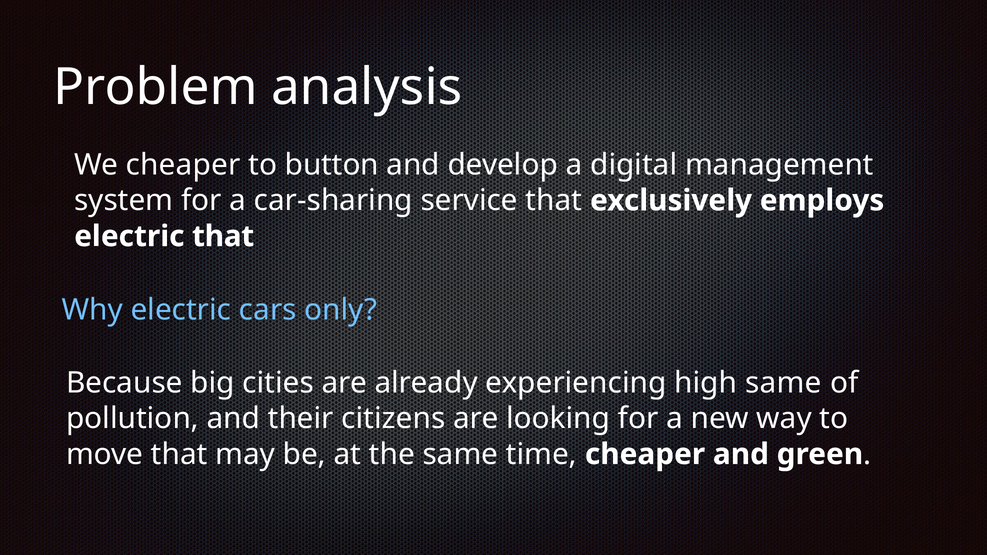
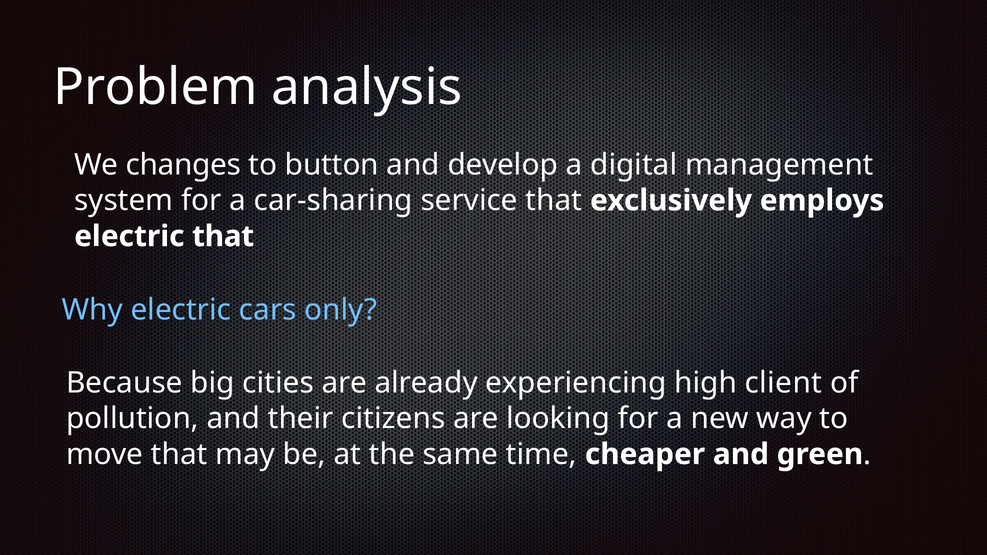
We cheaper: cheaper -> changes
high same: same -> client
